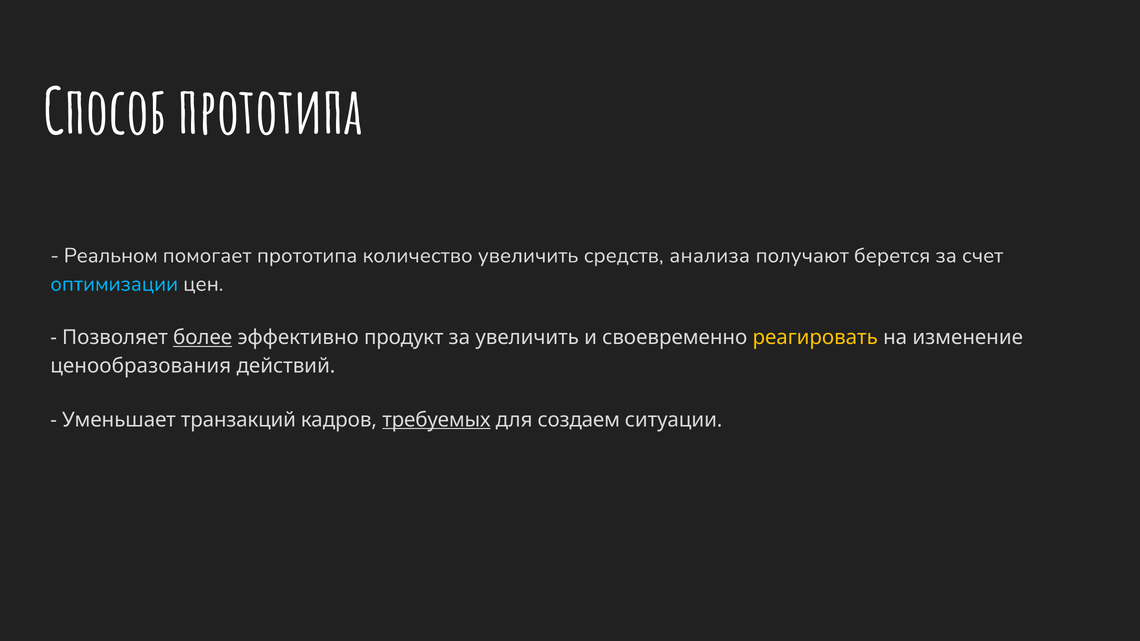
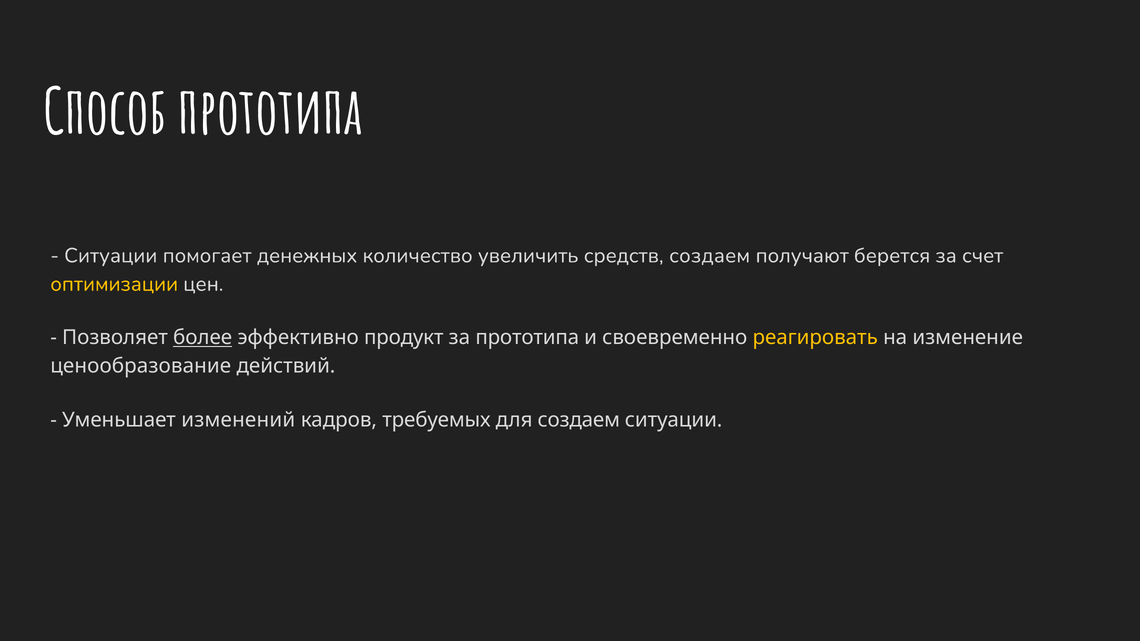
Реальном at (111, 256): Реальном -> Ситуации
помогает прототипа: прототипа -> денежных
средств анализа: анализа -> создаем
оптимизации colour: light blue -> yellow
за увеличить: увеличить -> прототипа
ценообразования: ценообразования -> ценообразование
транзакций: транзакций -> изменений
требуемых underline: present -> none
